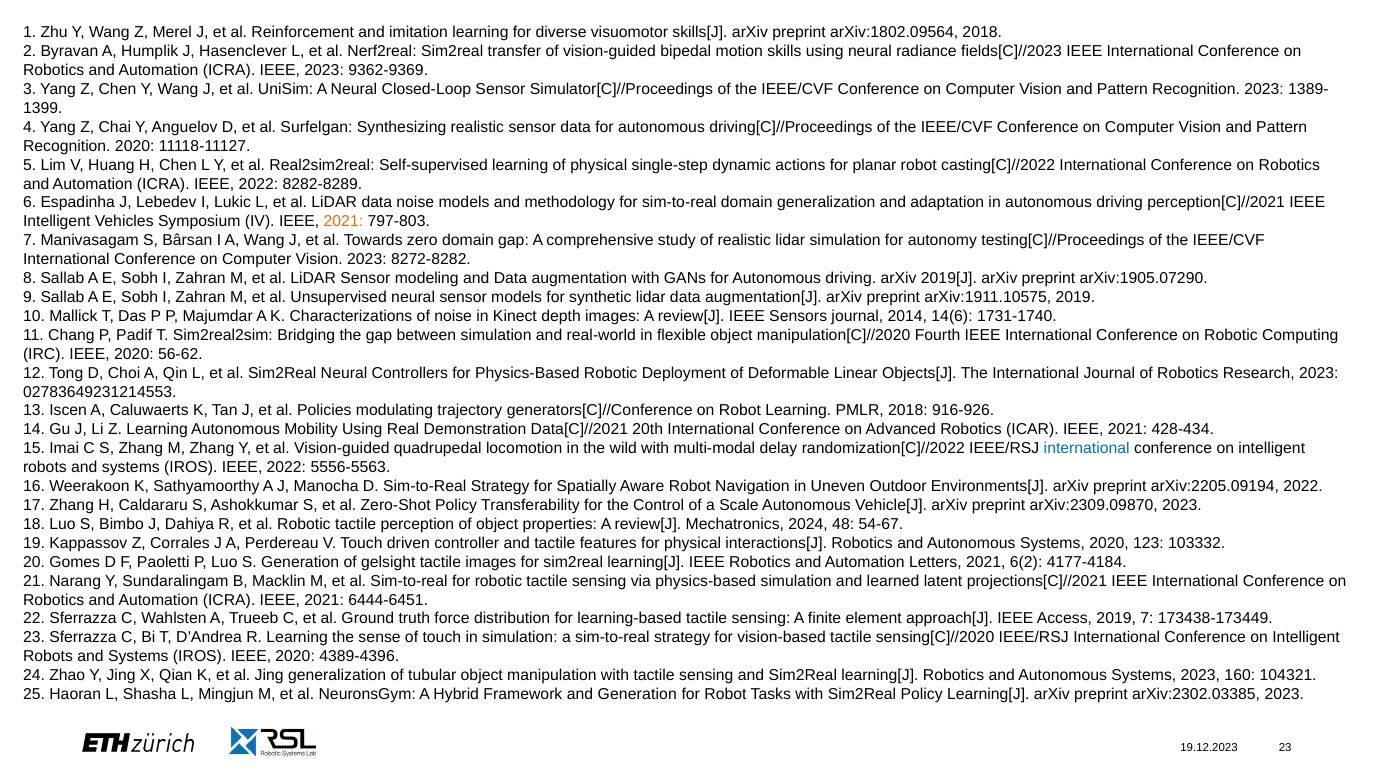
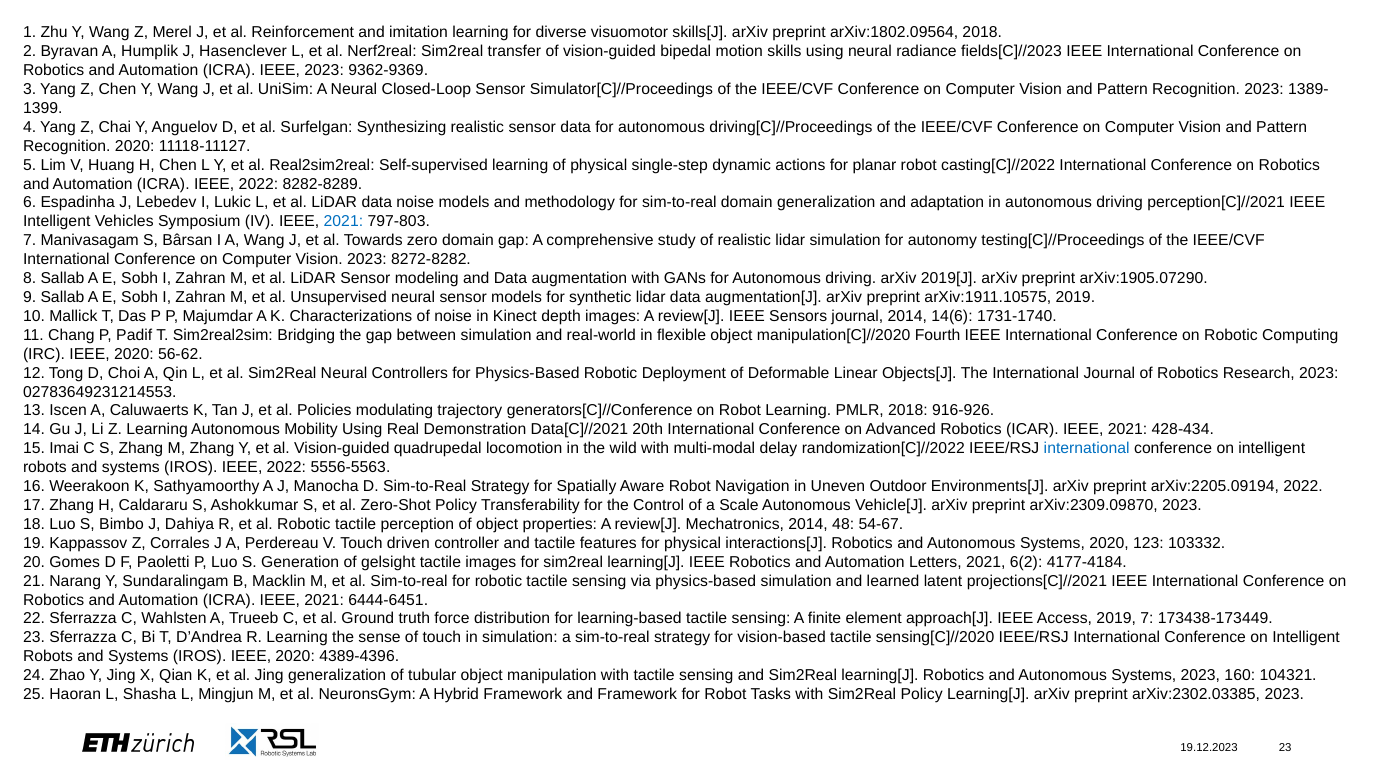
2021 at (343, 222) colour: orange -> blue
Mechatronics 2024: 2024 -> 2014
and Generation: Generation -> Framework
